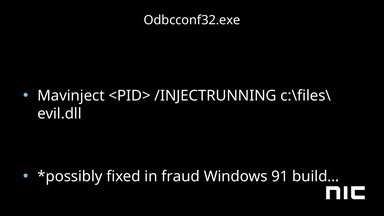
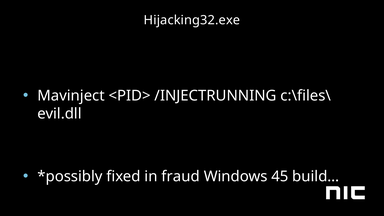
Odbcconf32.exe: Odbcconf32.exe -> Hijacking32.exe
91: 91 -> 45
